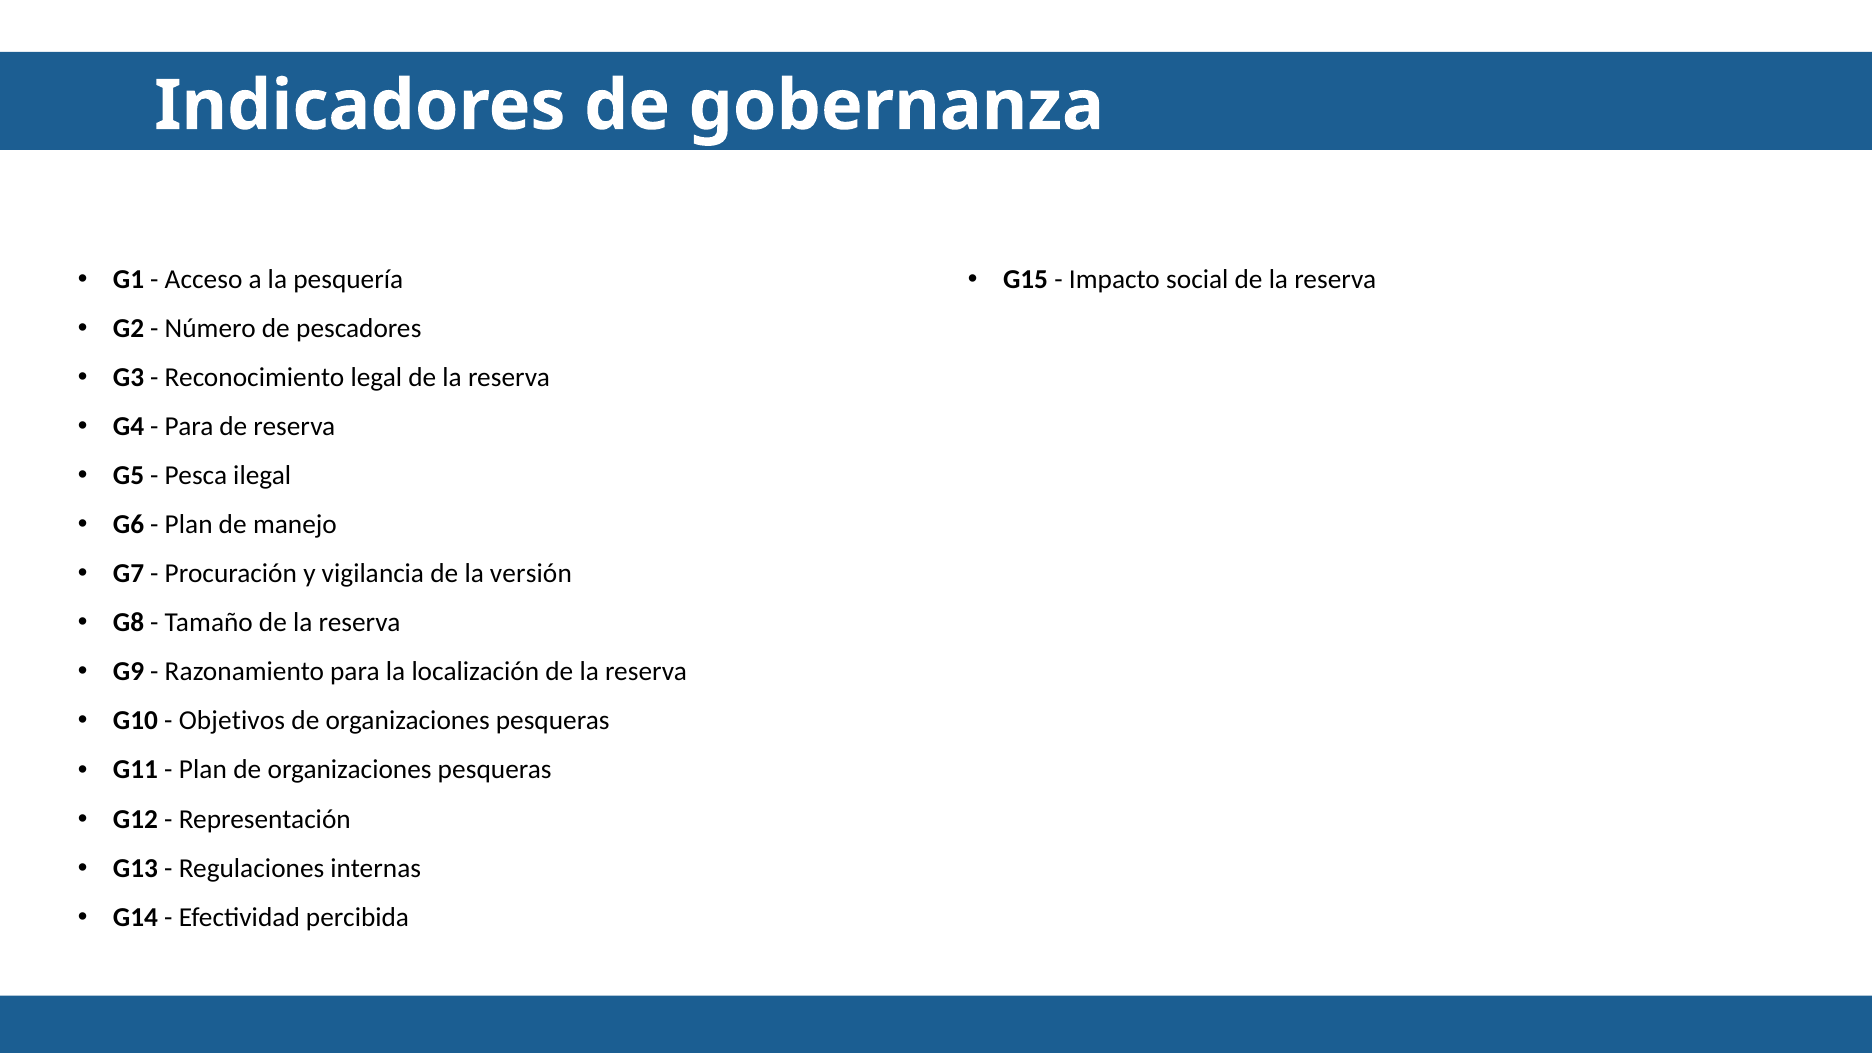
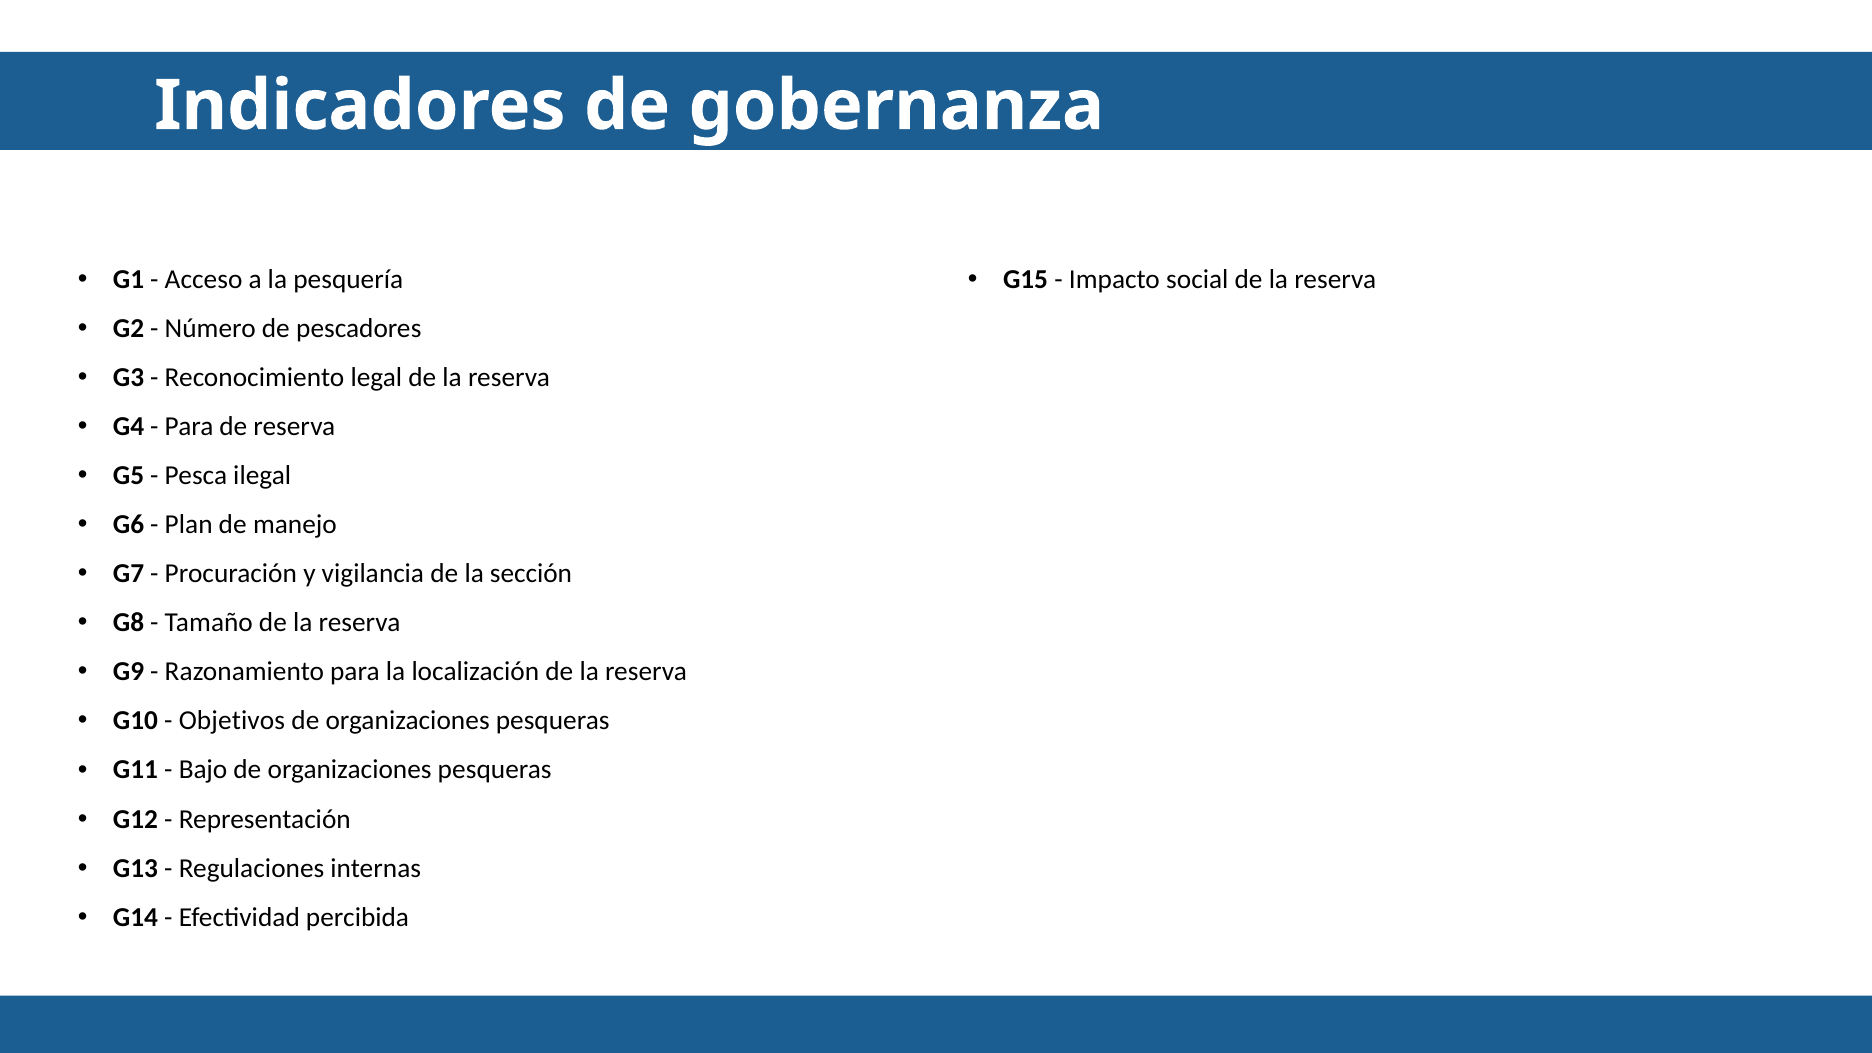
versión: versión -> sección
Plan at (203, 770): Plan -> Bajo
